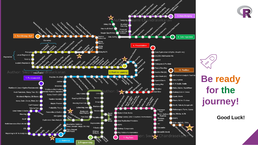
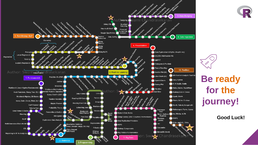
the colour: green -> orange
